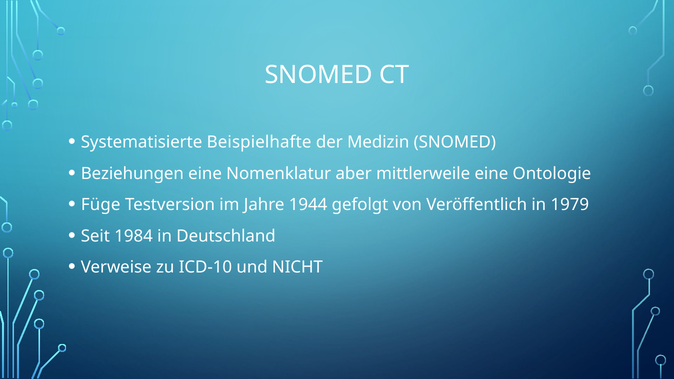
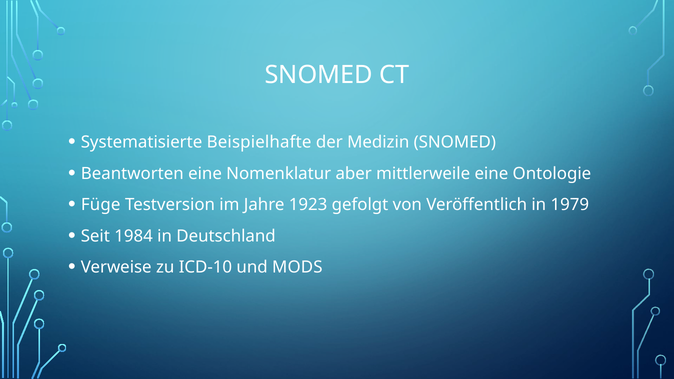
Beziehungen: Beziehungen -> Beantworten
1944: 1944 -> 1923
NICHT: NICHT -> MODS
